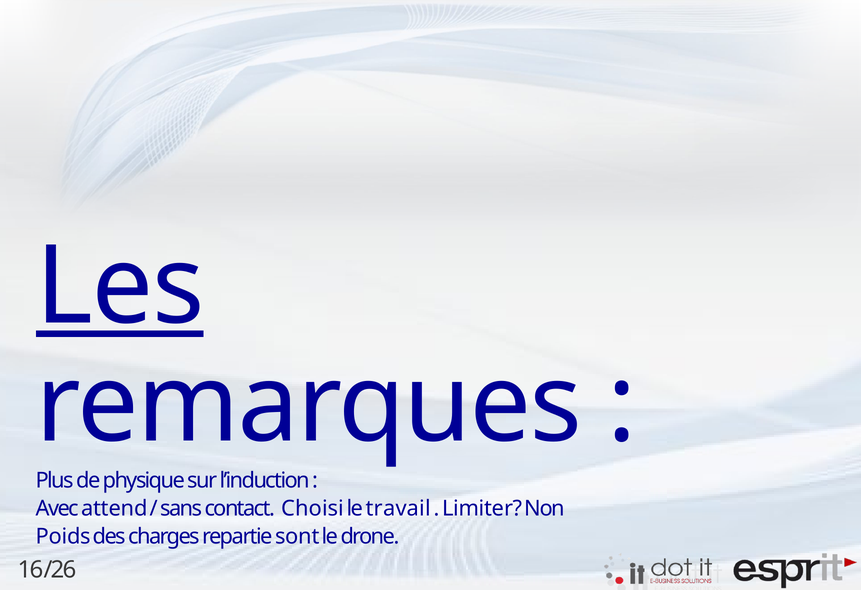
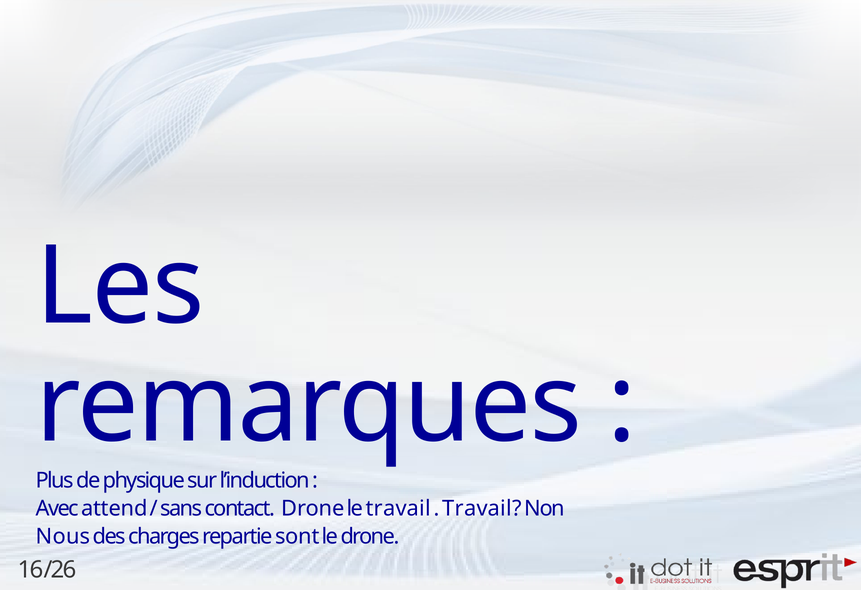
Les underline: present -> none
contact Choisi: Choisi -> Drone
Limiter at (482, 508): Limiter -> Travail
Poids: Poids -> Nous
